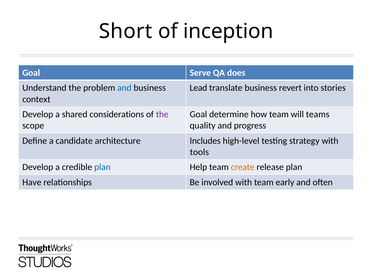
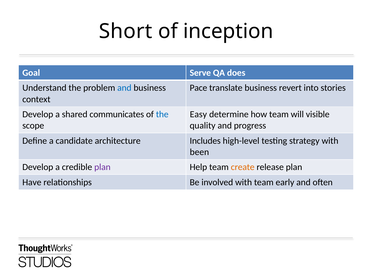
Lead: Lead -> Pace
considerations: considerations -> communicates
the at (162, 114) colour: purple -> blue
Goal at (198, 114): Goal -> Easy
teams: teams -> visible
tools: tools -> been
plan at (102, 167) colour: blue -> purple
